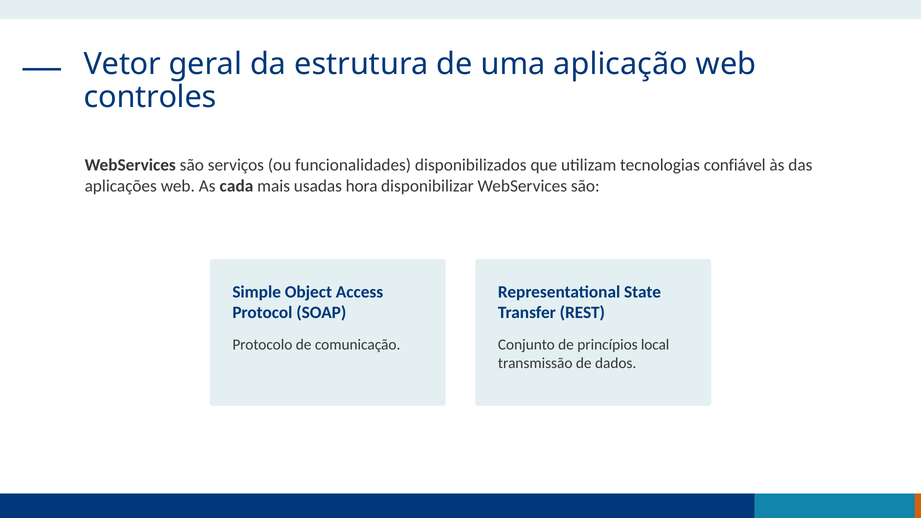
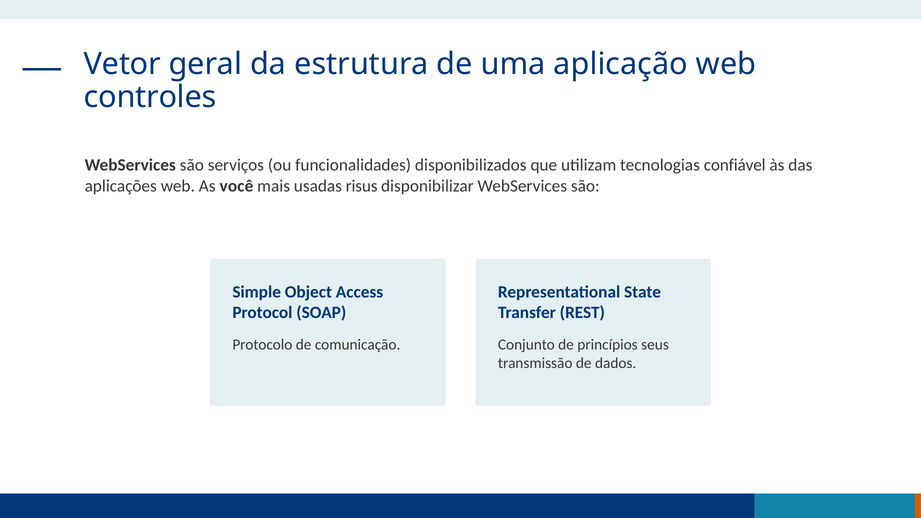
cada: cada -> você
hora: hora -> risus
local: local -> seus
